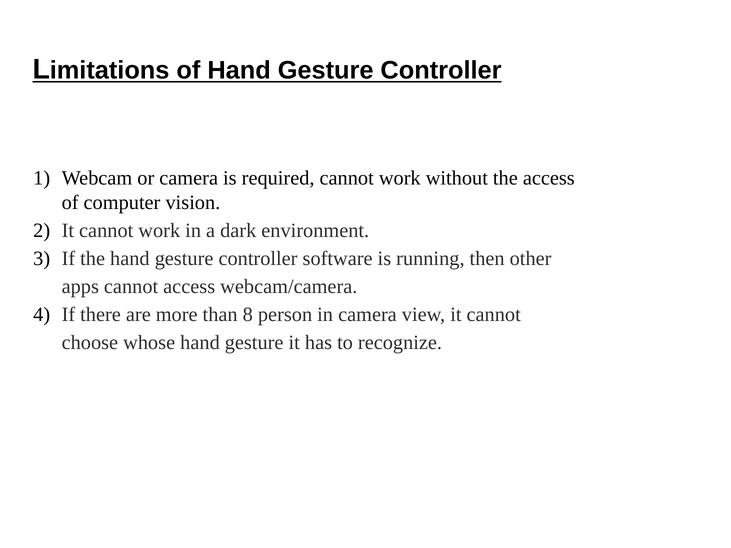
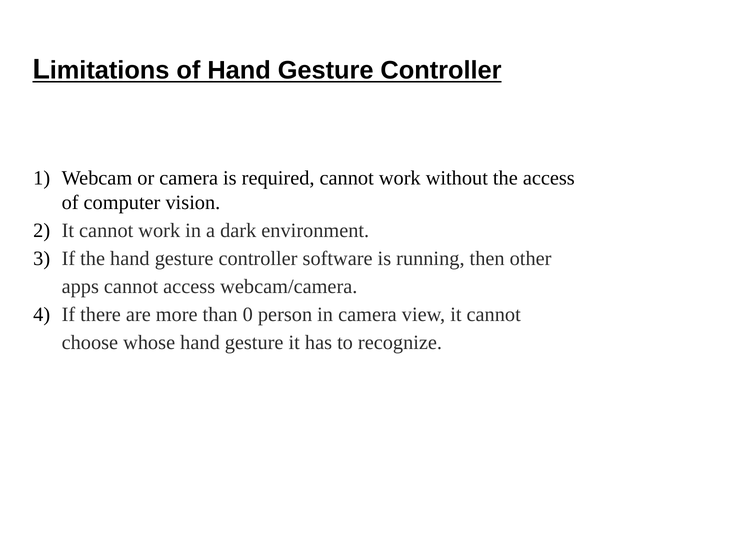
8: 8 -> 0
